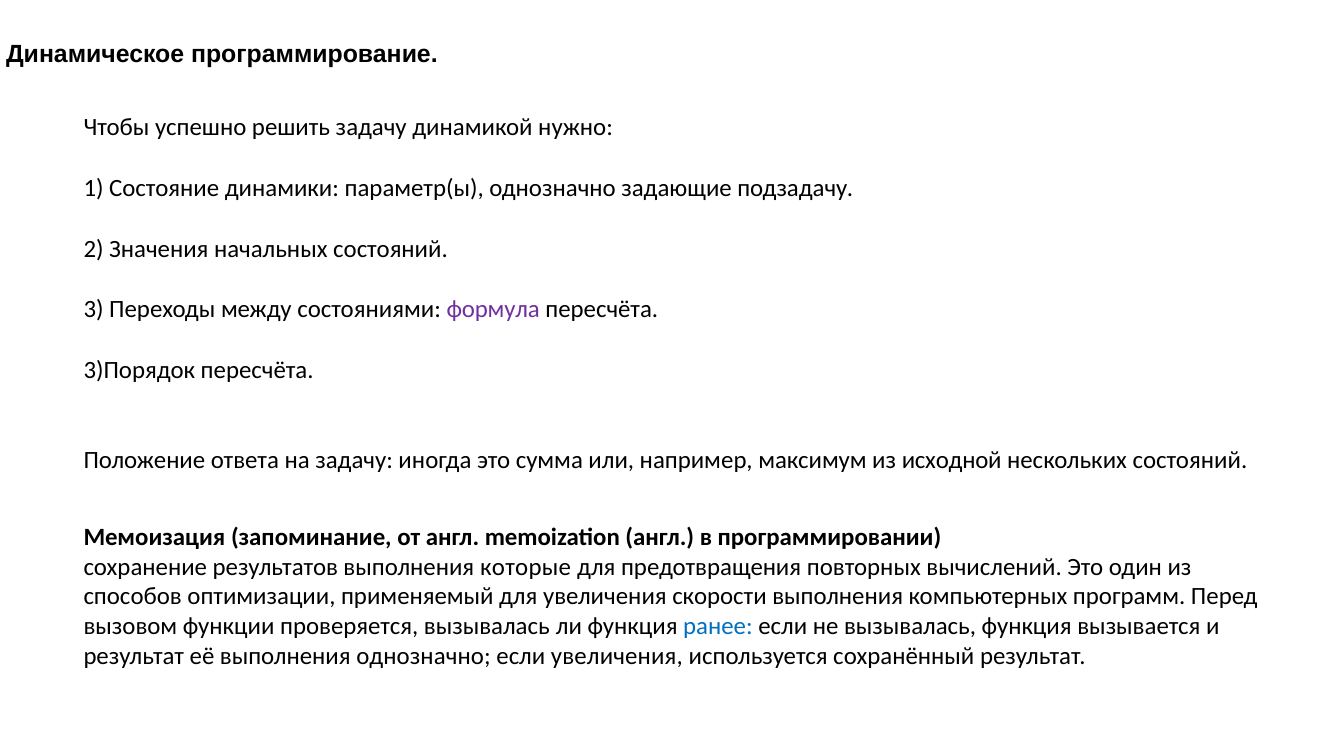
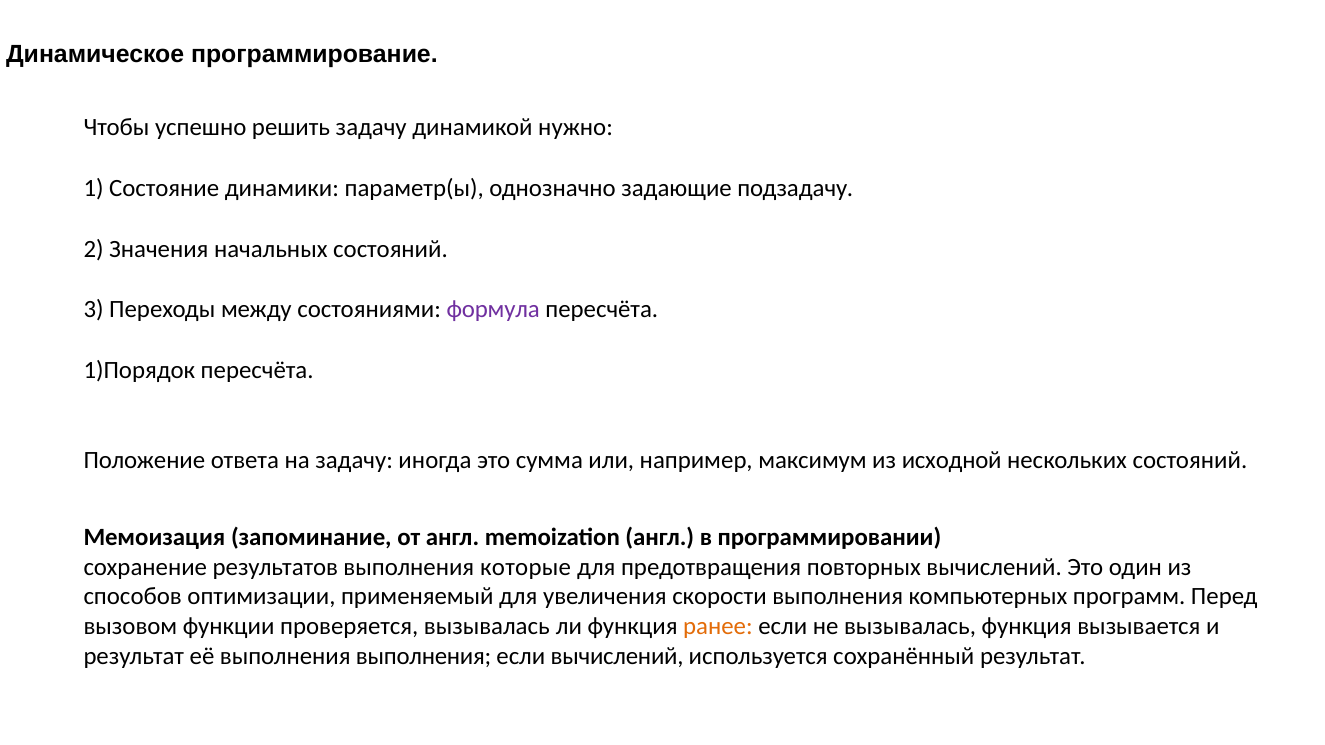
3)Порядок: 3)Порядок -> 1)Порядок
ранее colour: blue -> orange
выполнения однозначно: однозначно -> выполнения
если увеличения: увеличения -> вычислений
